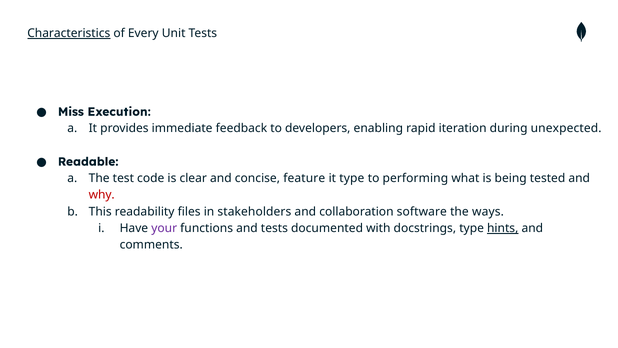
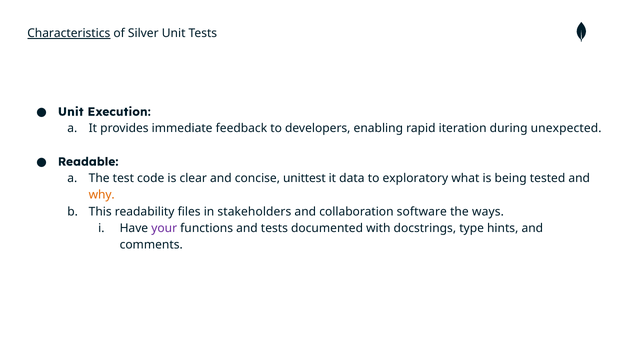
Every: Every -> Silver
Miss at (71, 112): Miss -> Unit
feature: feature -> unittest
it type: type -> data
performing: performing -> exploratory
why colour: red -> orange
hints underline: present -> none
